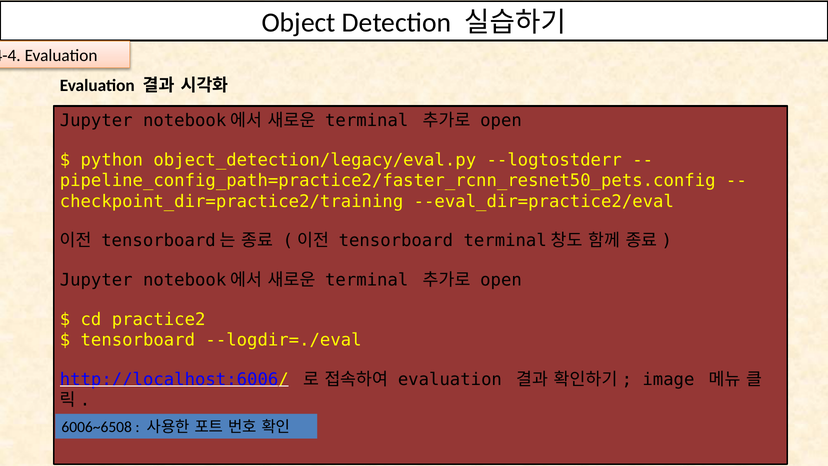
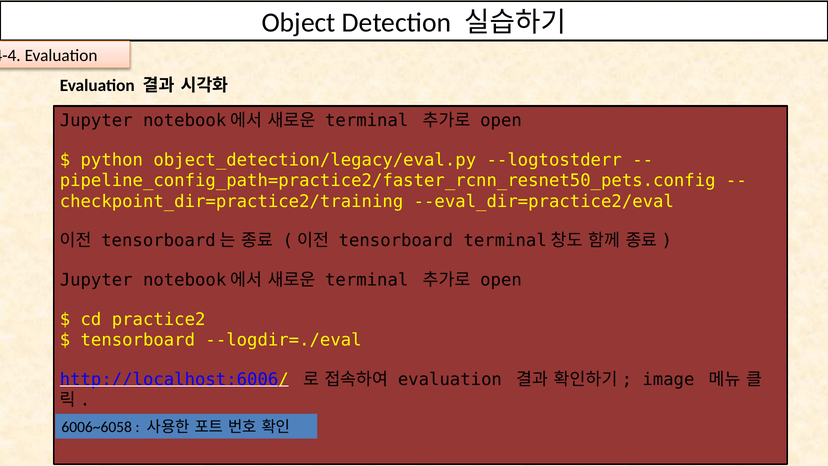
6006~6508: 6006~6508 -> 6006~6058
